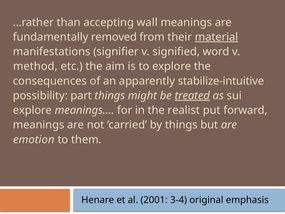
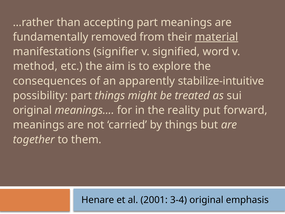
accepting wall: wall -> part
treated underline: present -> none
explore at (32, 110): explore -> original
realist: realist -> reality
emotion: emotion -> together
